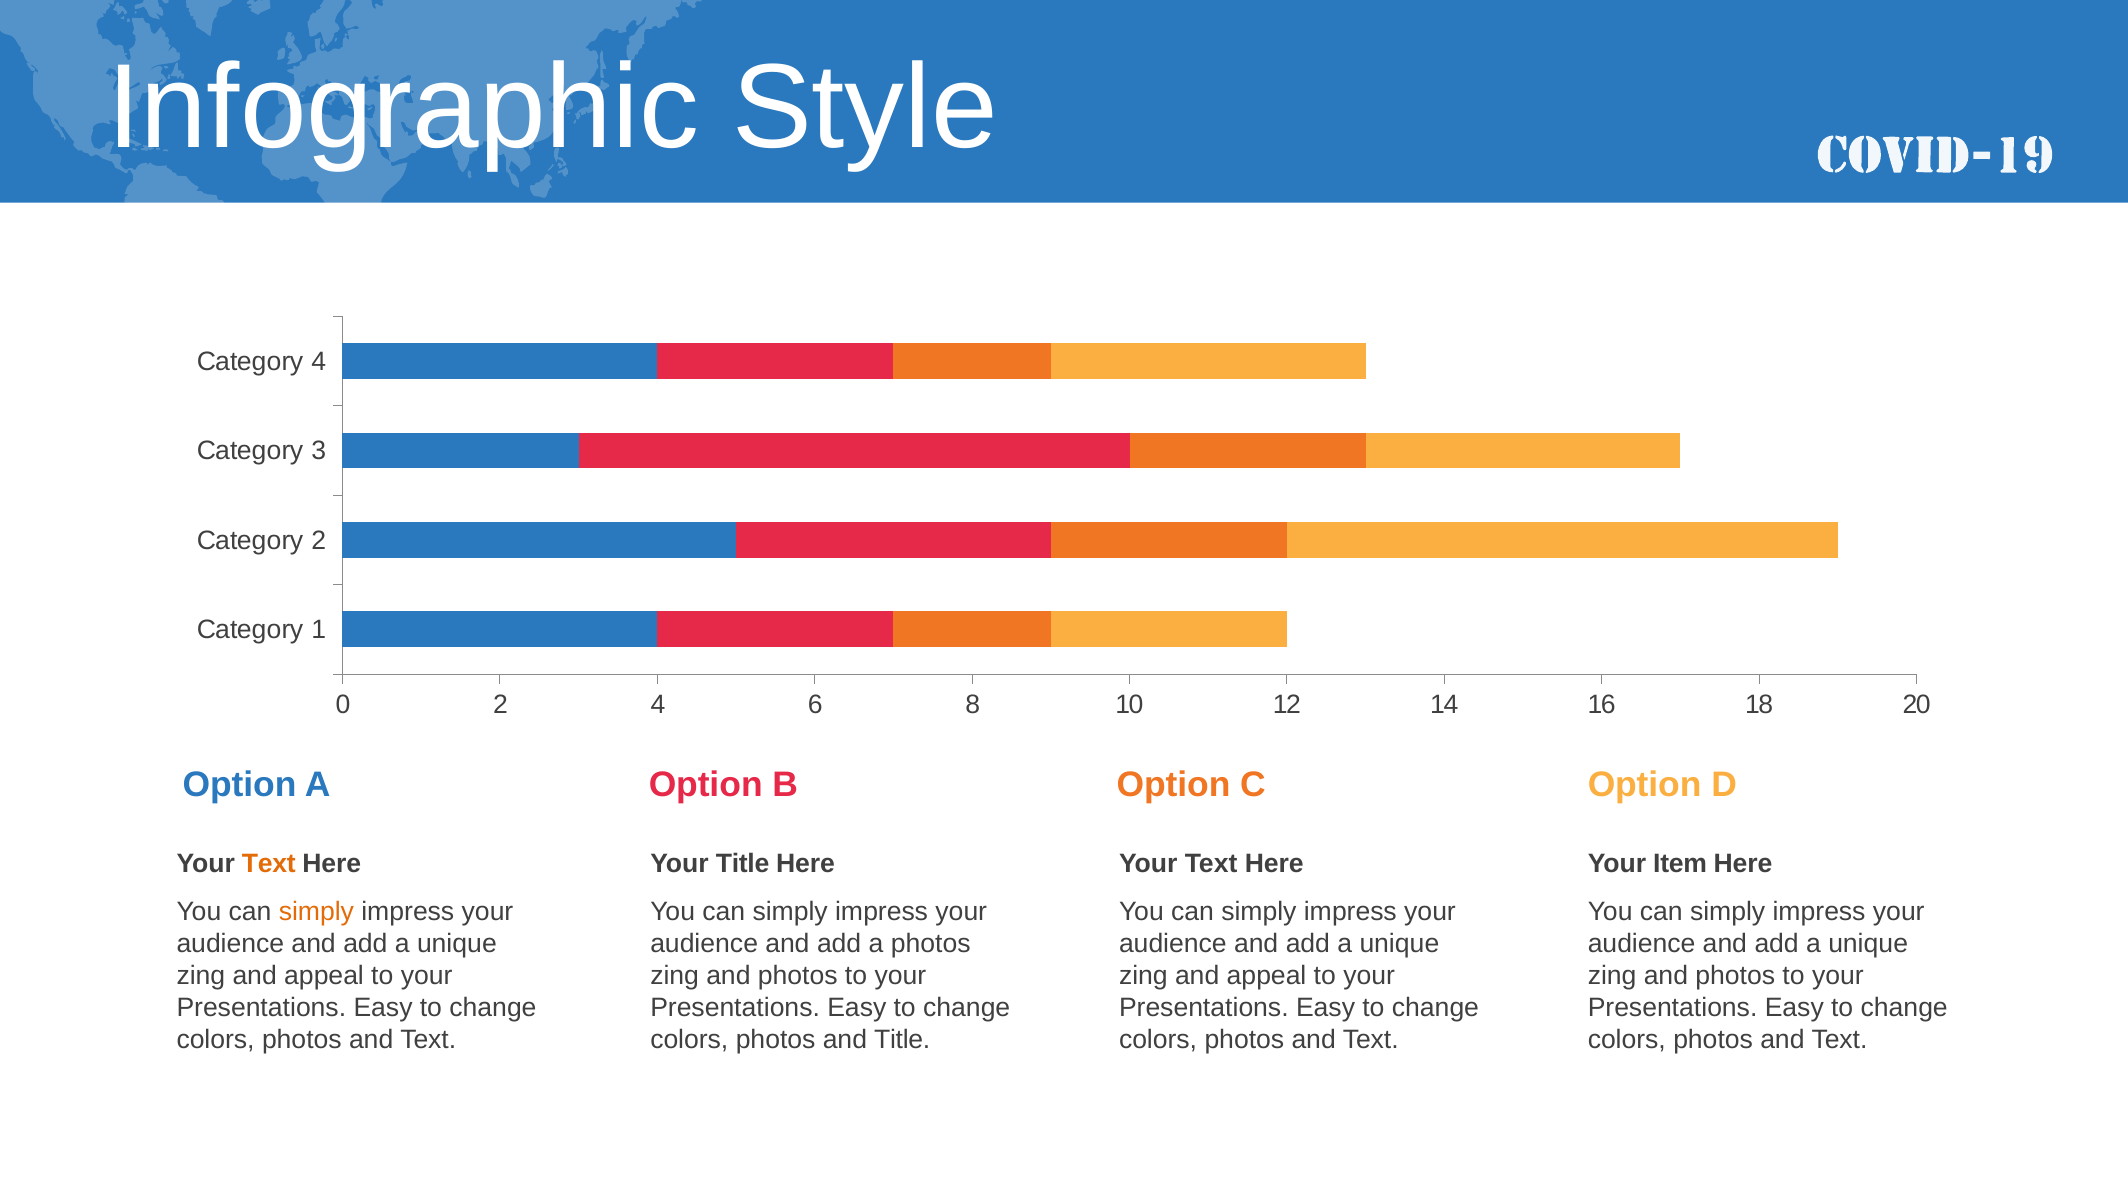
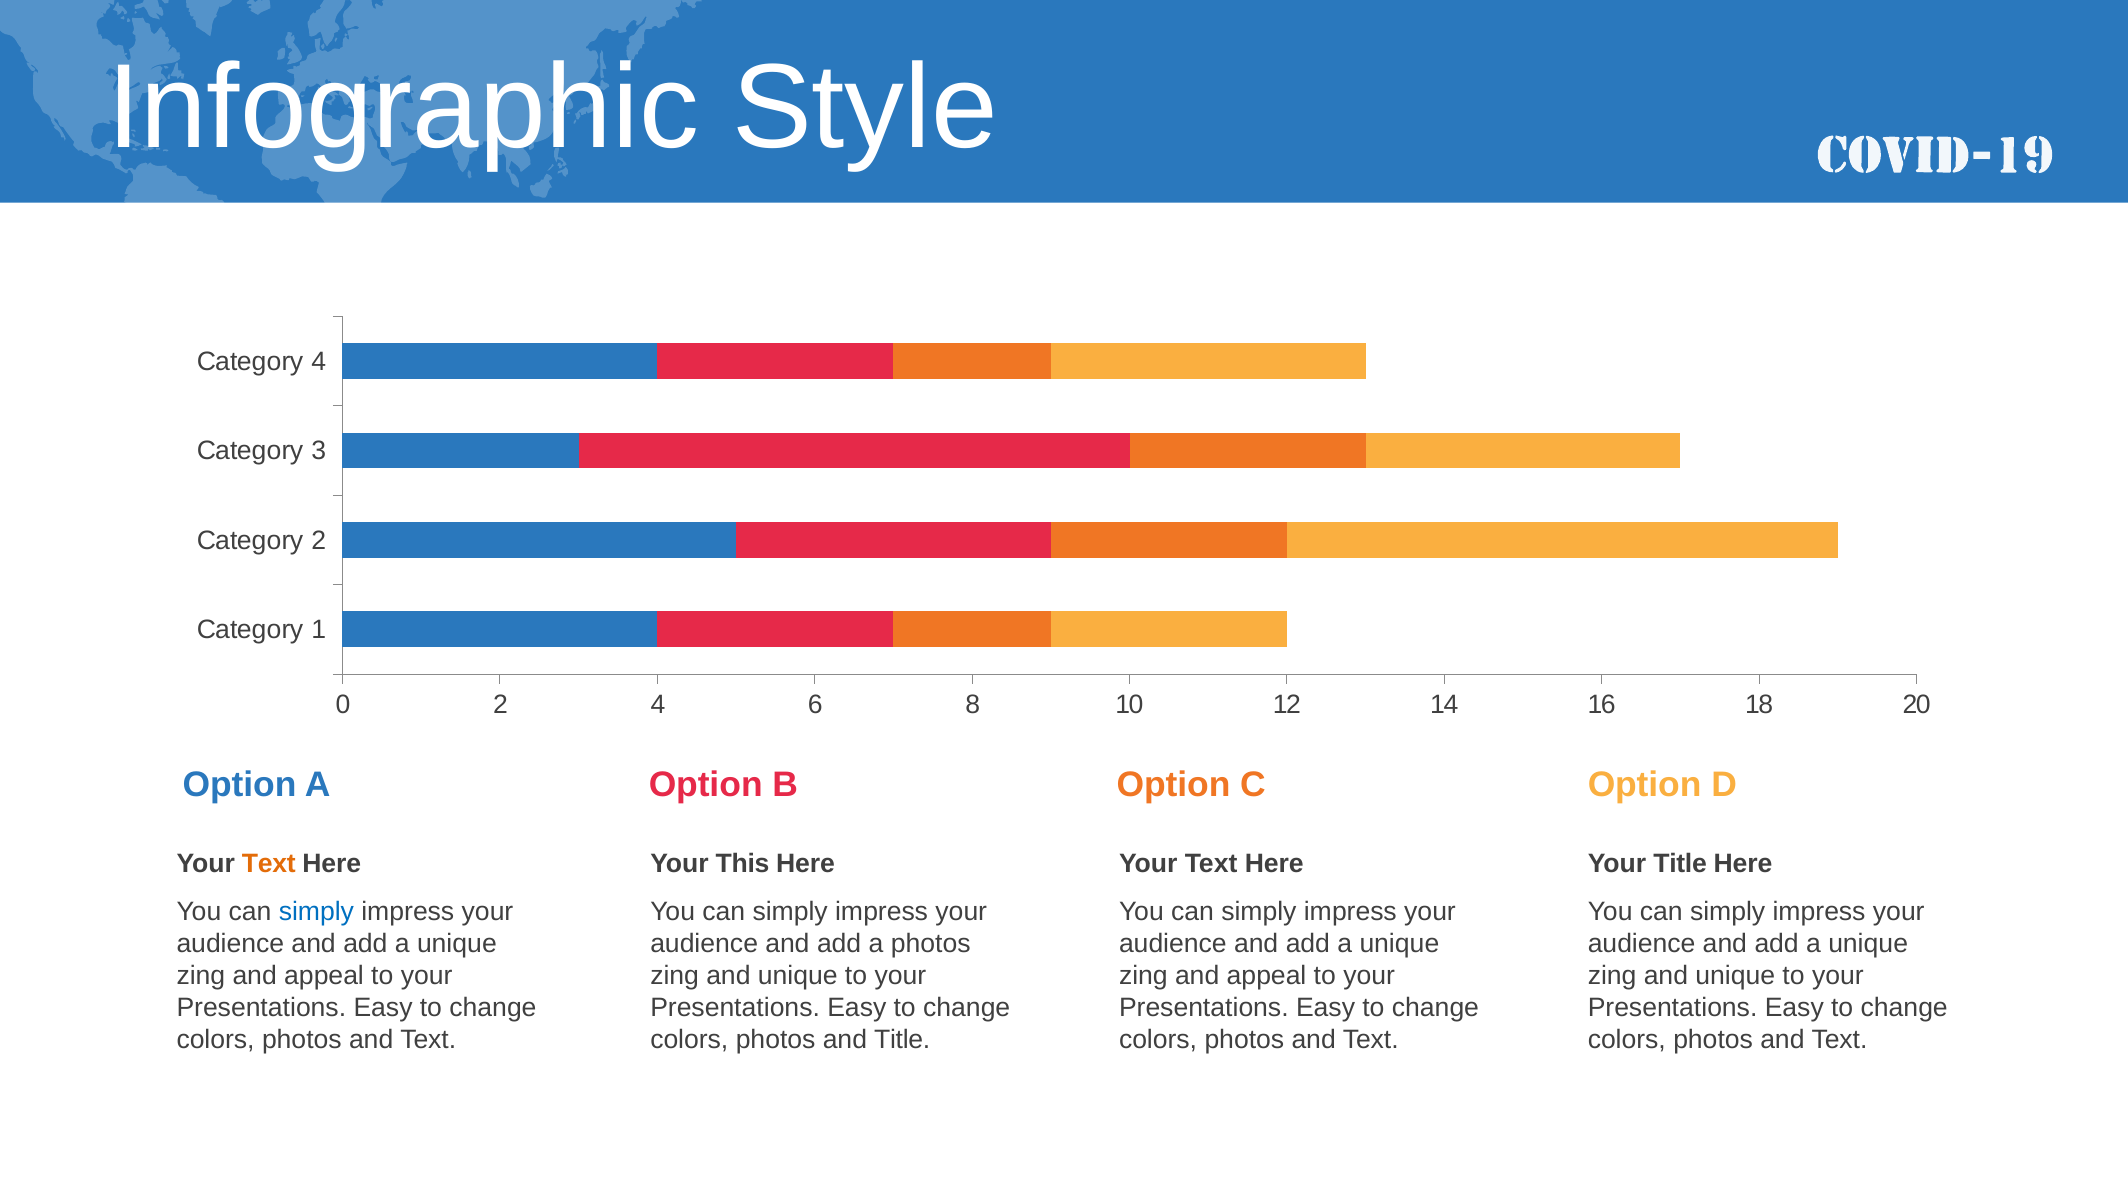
Your Title: Title -> This
Your Item: Item -> Title
simply at (316, 912) colour: orange -> blue
photos at (798, 976): photos -> unique
photos at (1735, 976): photos -> unique
